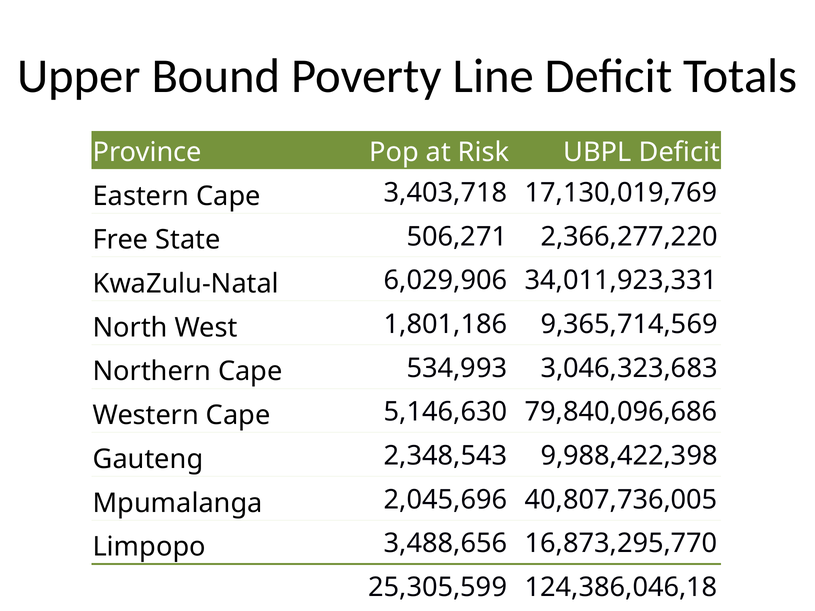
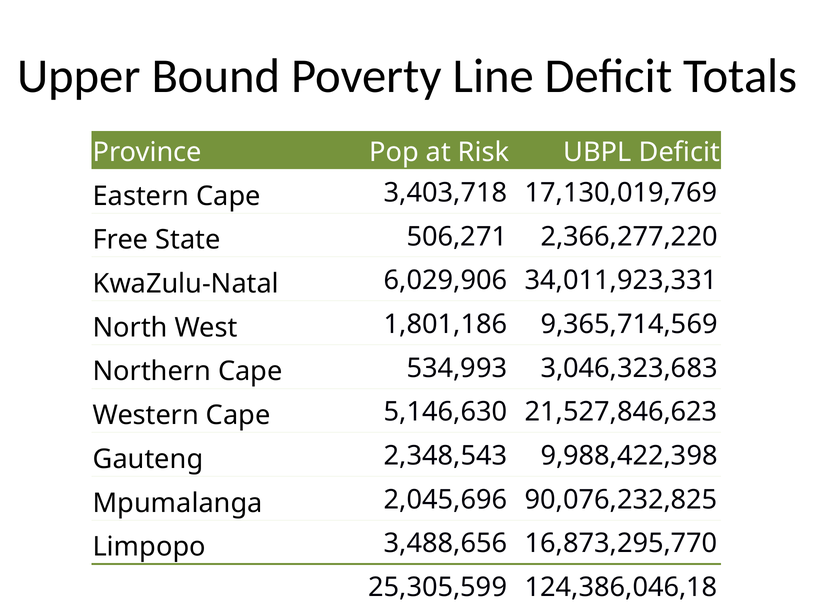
79,840,096,686: 79,840,096,686 -> 21,527,846,623
40,807,736,005: 40,807,736,005 -> 90,076,232,825
